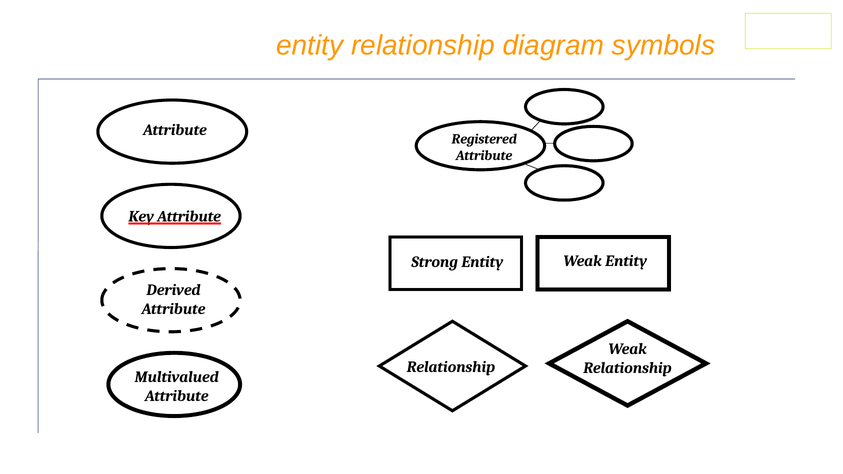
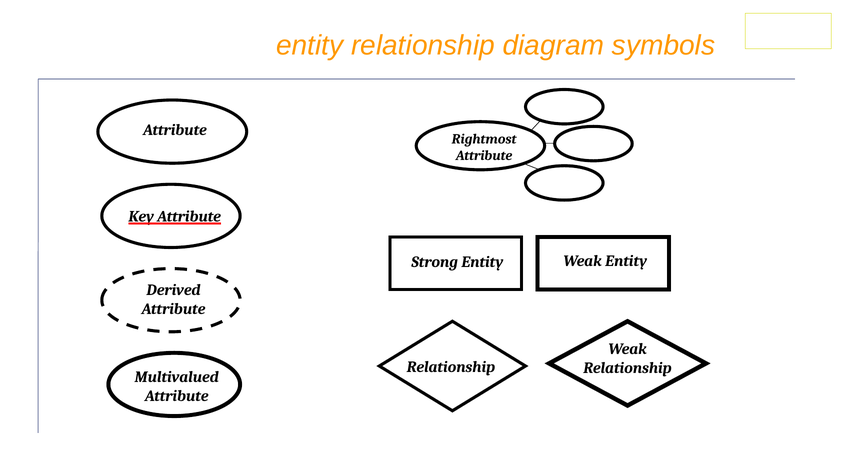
Registered: Registered -> Rightmost
